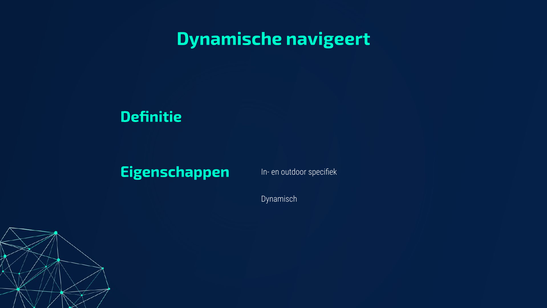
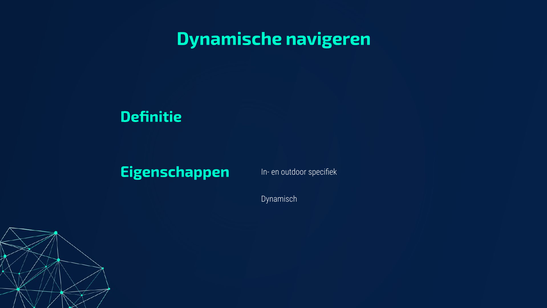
navigeert: navigeert -> navigeren
